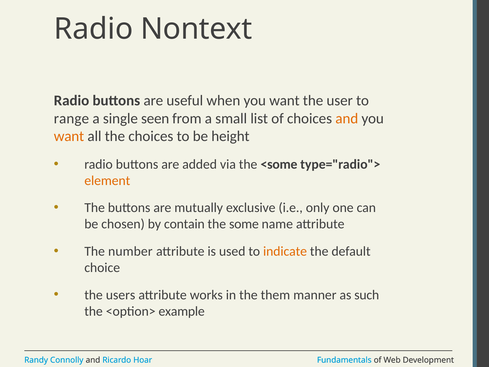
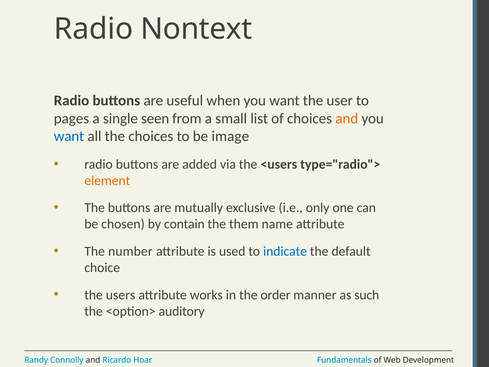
range: range -> pages
want at (69, 136) colour: orange -> blue
height: height -> image
<some: <some -> <users
some: some -> them
indicate colour: orange -> blue
them: them -> order
example: example -> auditory
